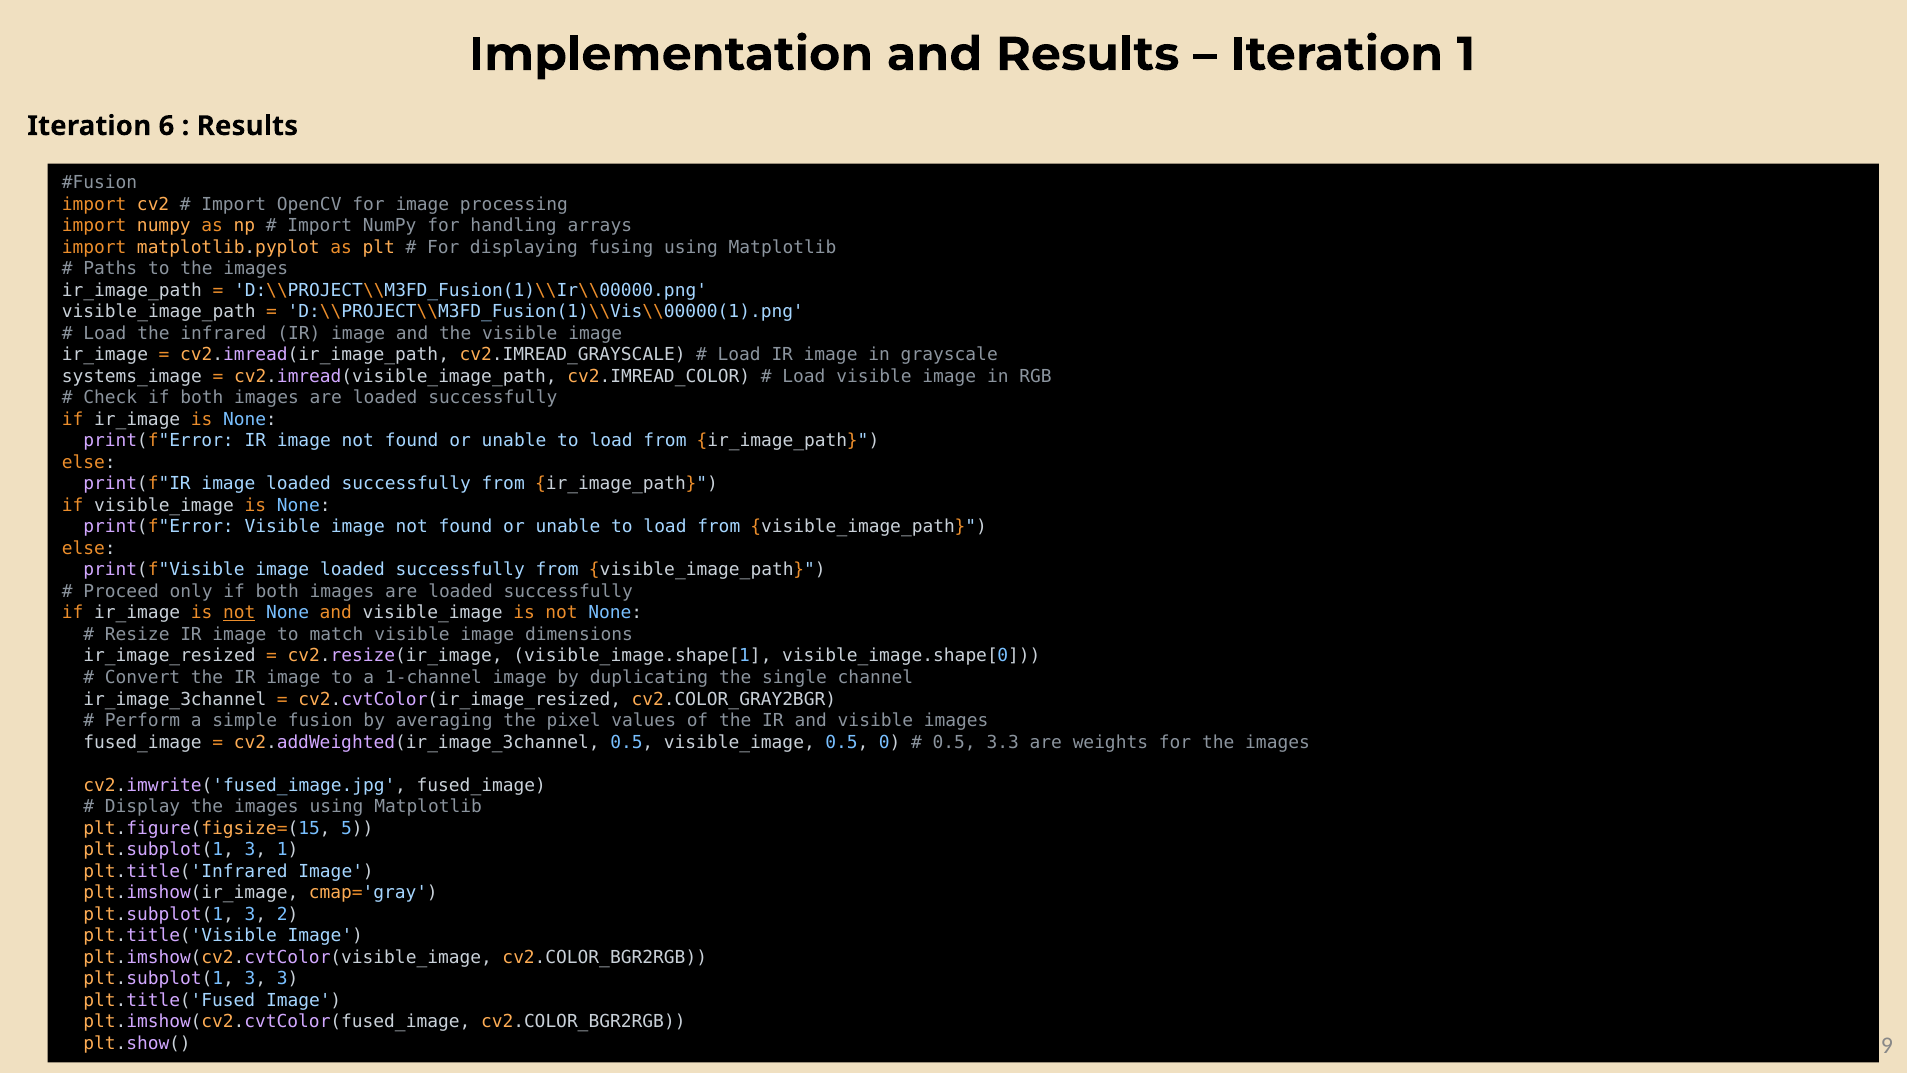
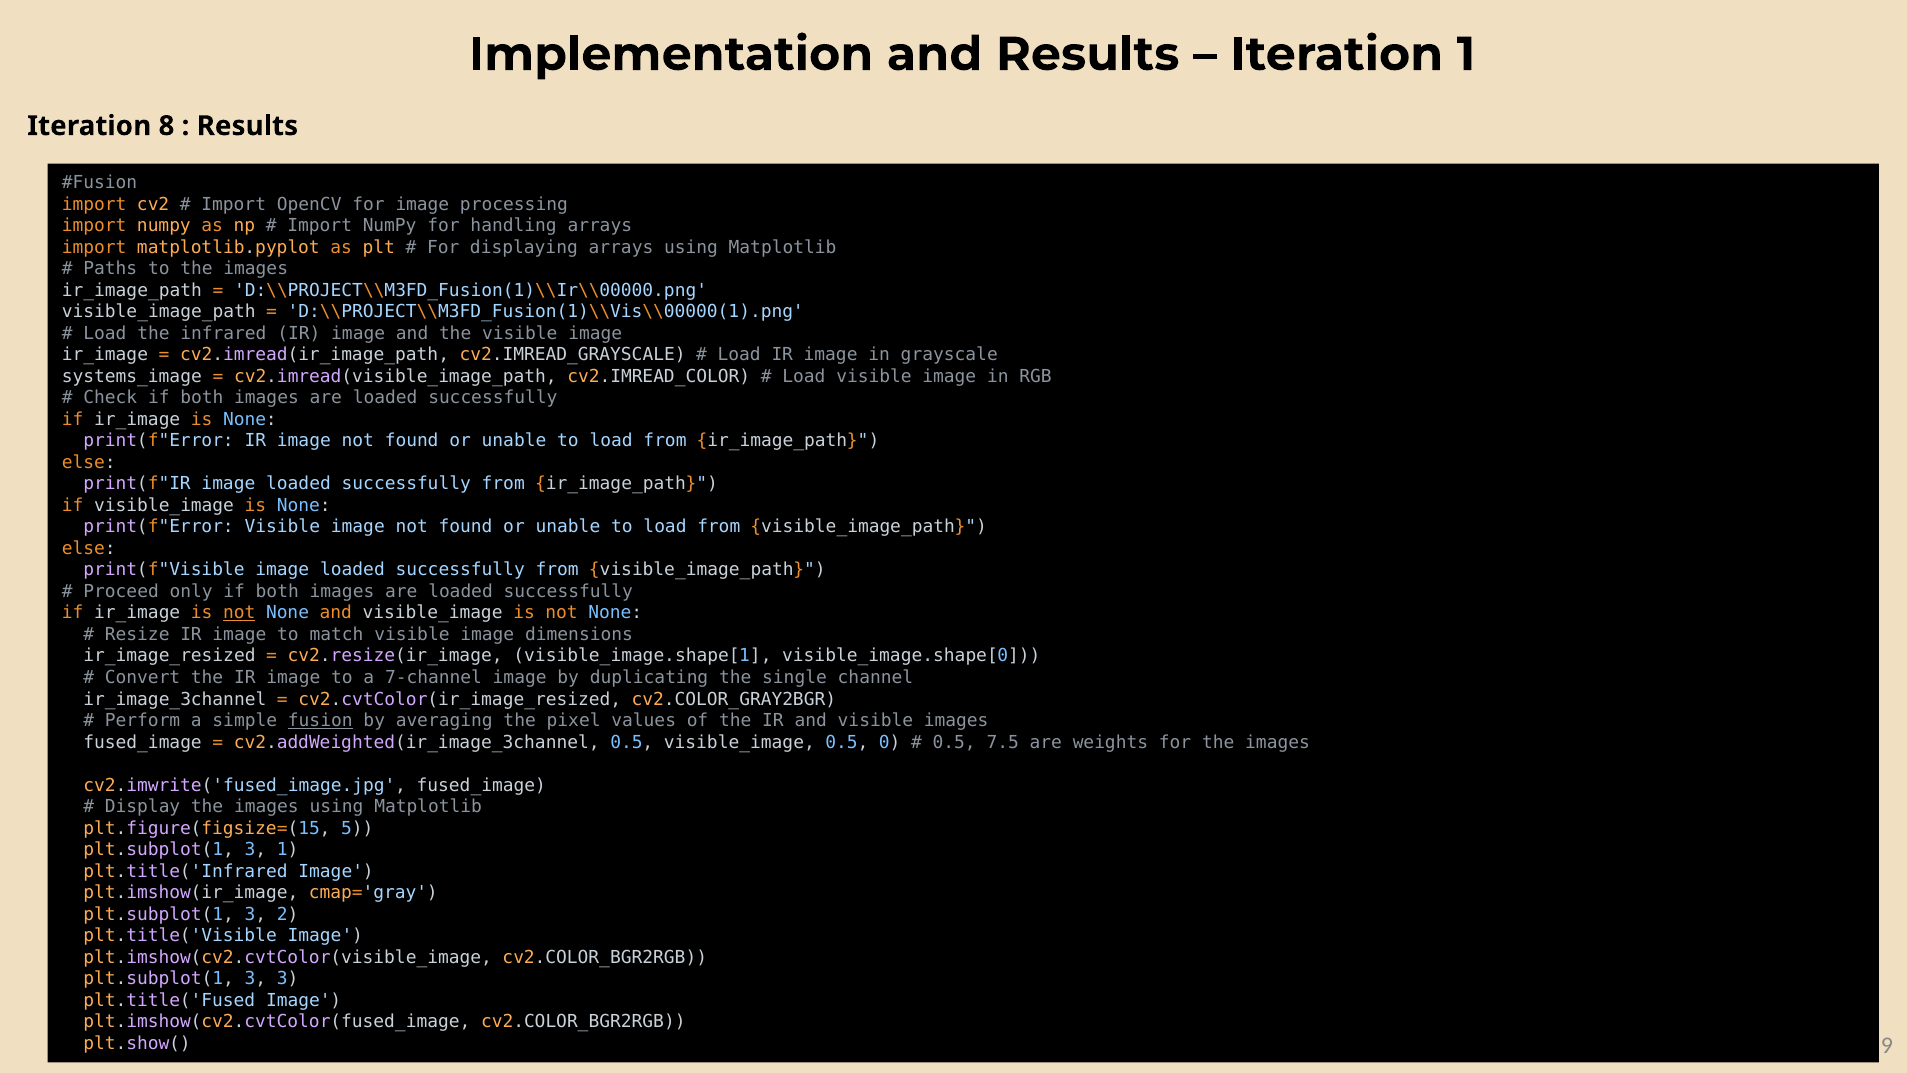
6: 6 -> 8
displaying fusing: fusing -> arrays
1-channel: 1-channel -> 7-channel
fusion underline: none -> present
3.3: 3.3 -> 7.5
